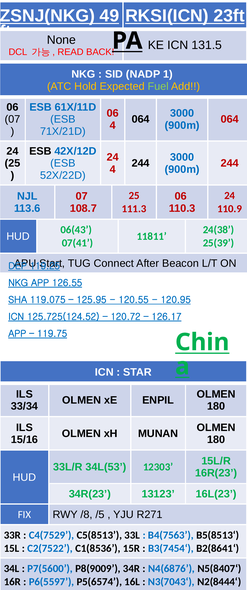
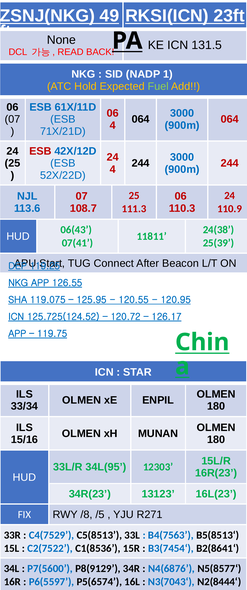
ESB at (40, 151) colour: black -> red
34L(53: 34L(53 -> 34L(95
P8(9009: P8(9009 -> P8(9129
N5(8407‘: N5(8407‘ -> N5(8577‘
